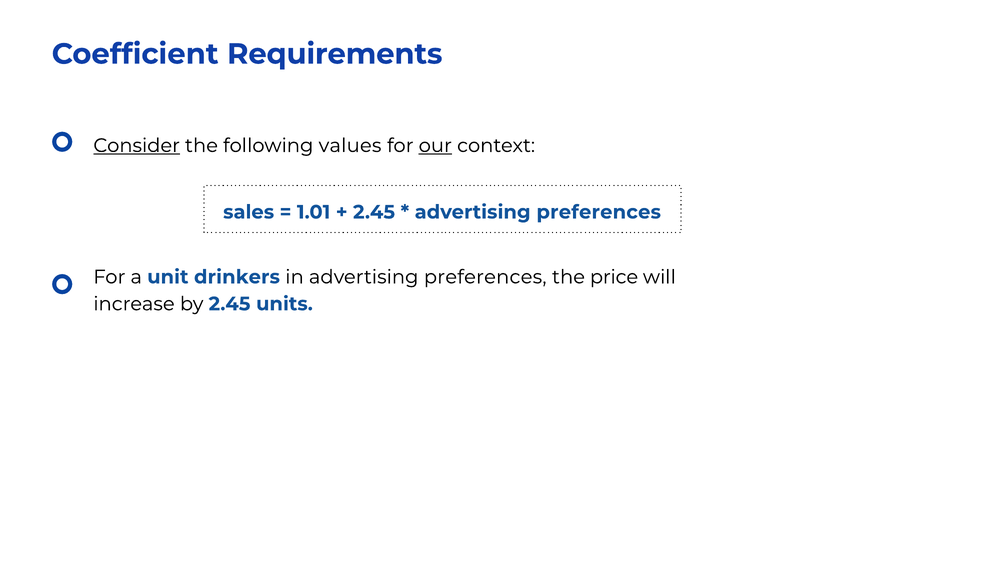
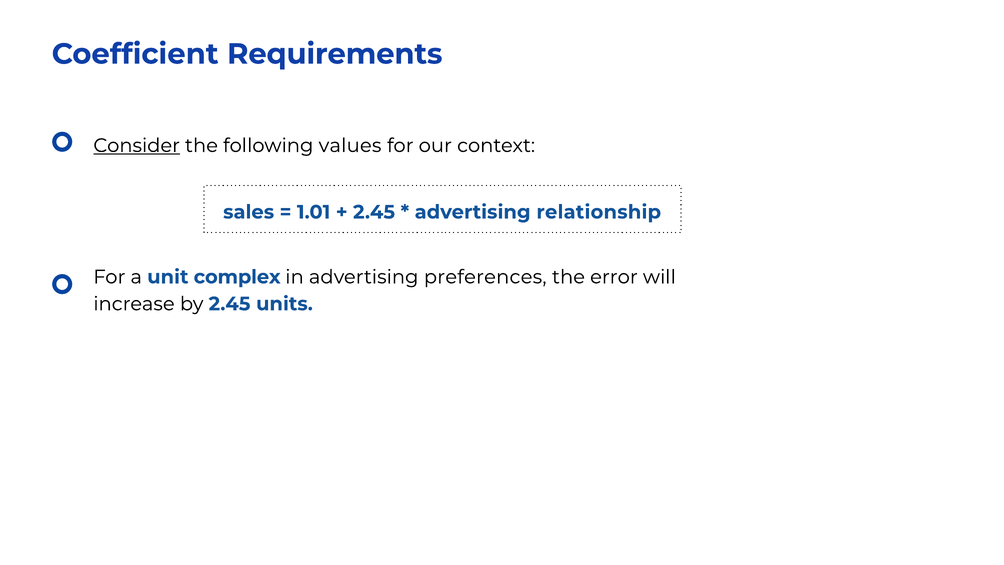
our underline: present -> none
preferences at (599, 212): preferences -> relationship
drinkers: drinkers -> complex
price: price -> error
